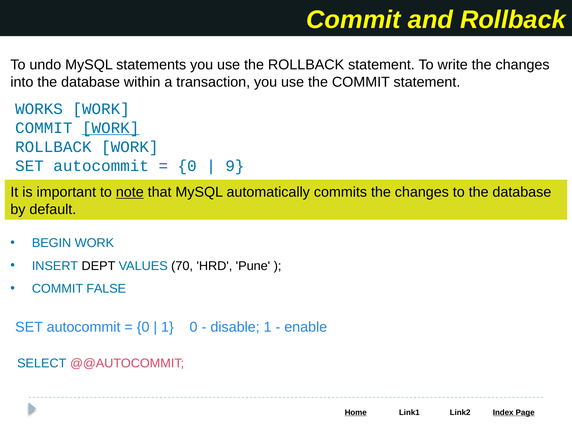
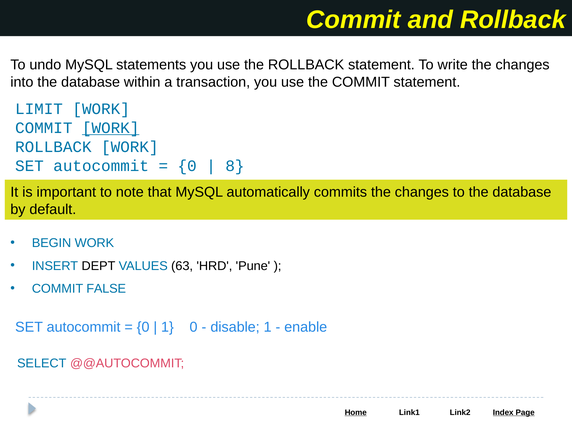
WORKS: WORKS -> LIMIT
9: 9 -> 8
note underline: present -> none
70: 70 -> 63
